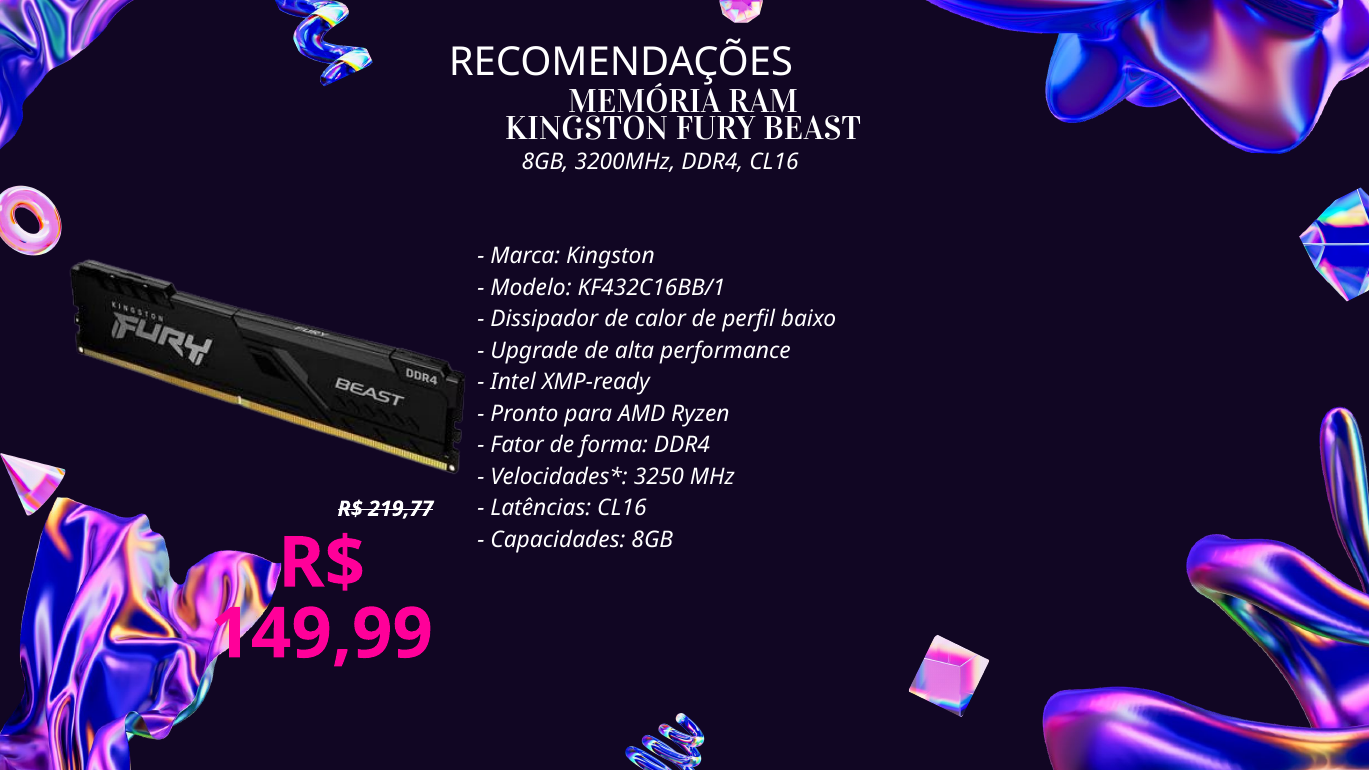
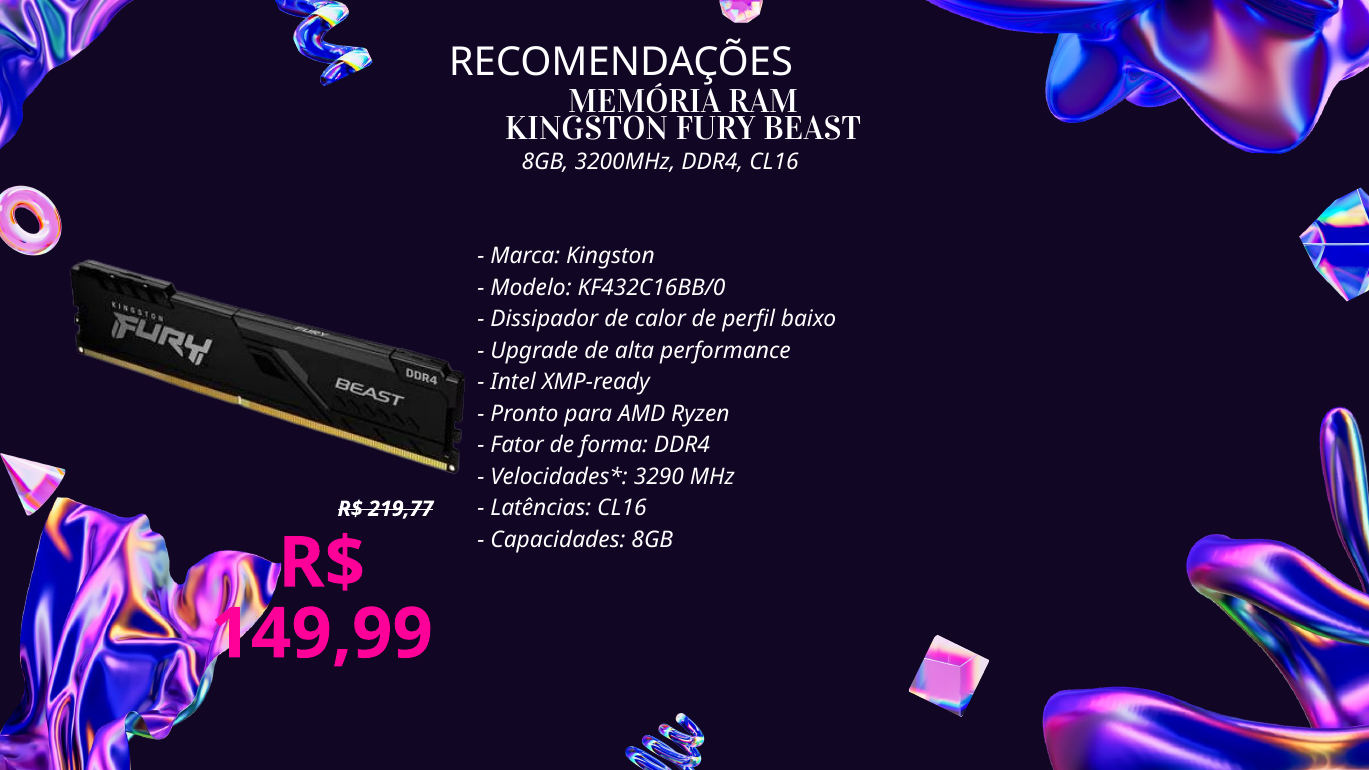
KF432C16BB/1: KF432C16BB/1 -> KF432C16BB/0
3250: 3250 -> 3290
